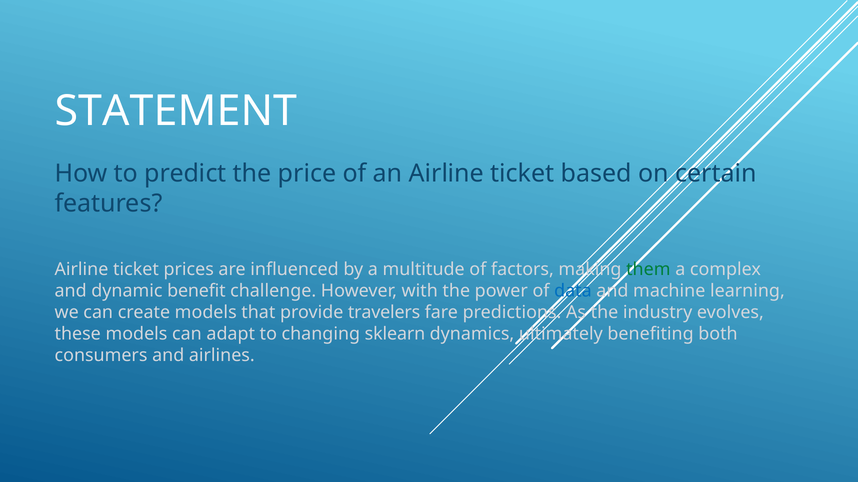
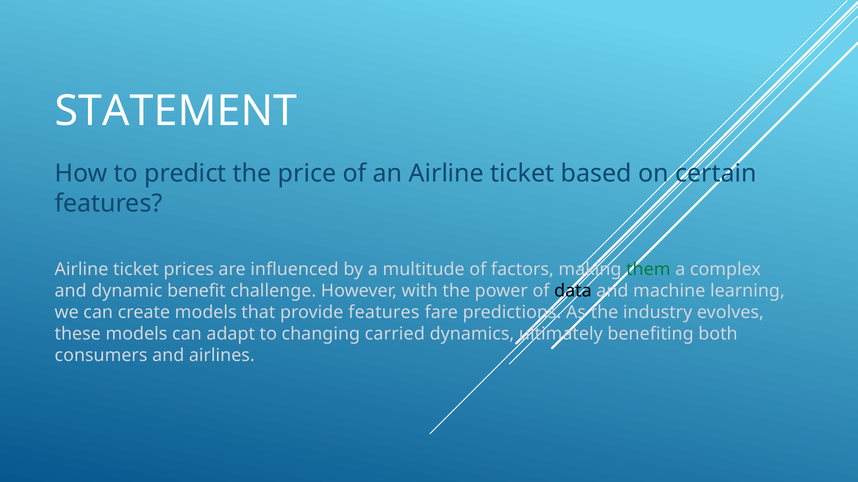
data colour: blue -> black
provide travelers: travelers -> features
sklearn: sklearn -> carried
